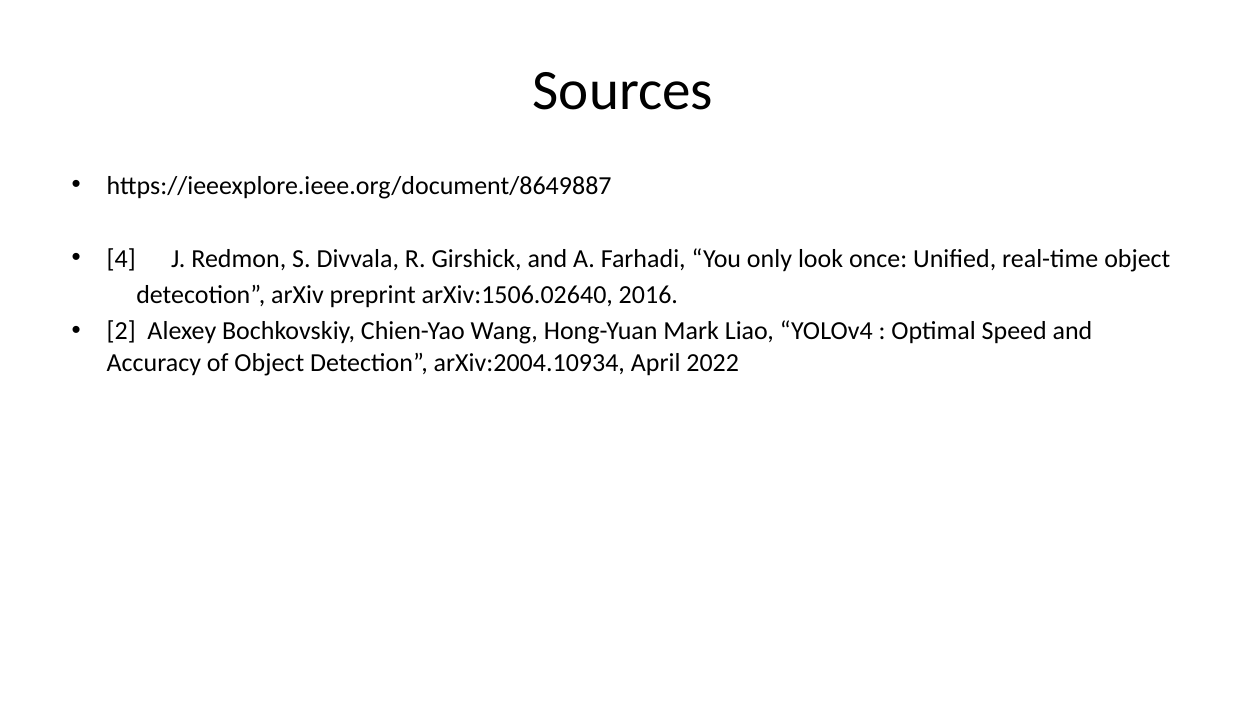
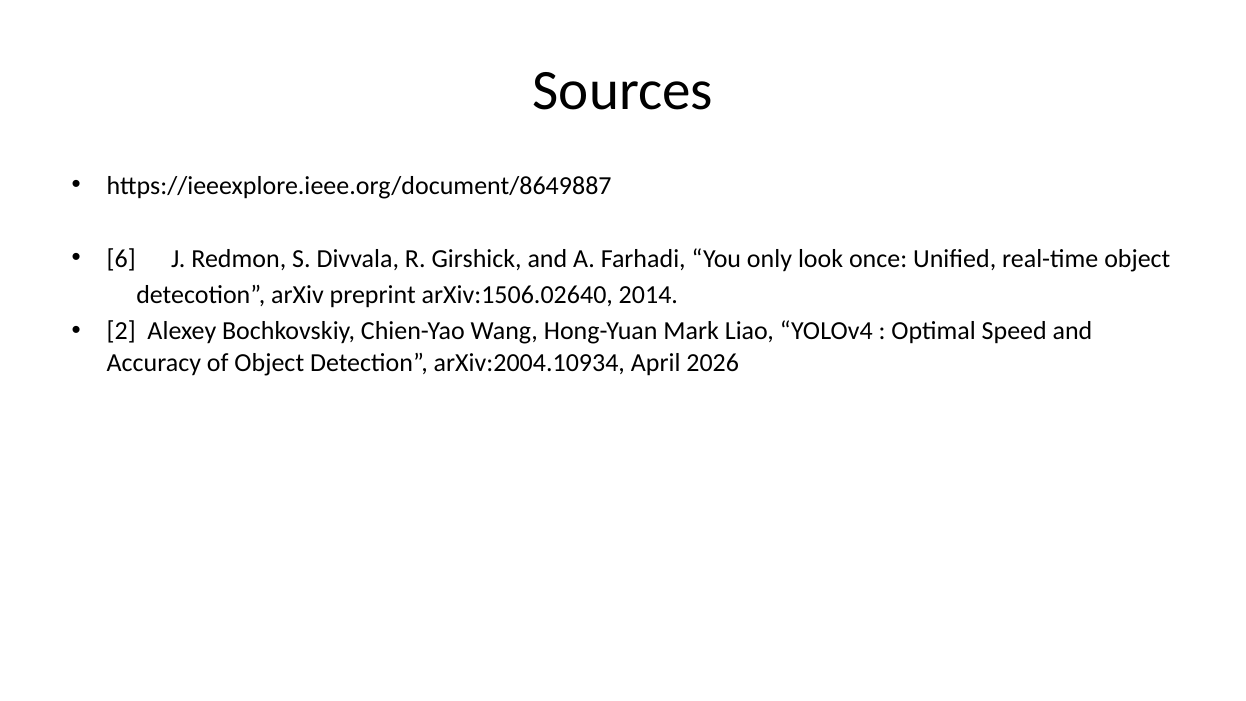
4: 4 -> 6
2016: 2016 -> 2014
2022: 2022 -> 2026
